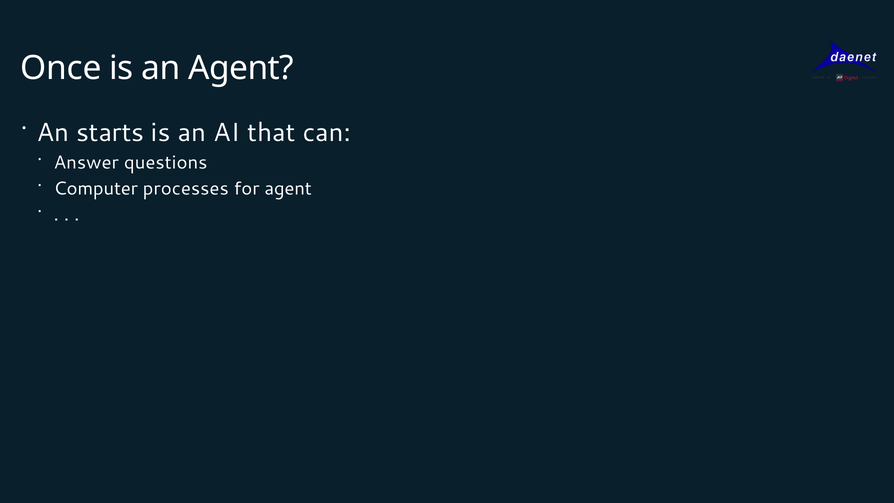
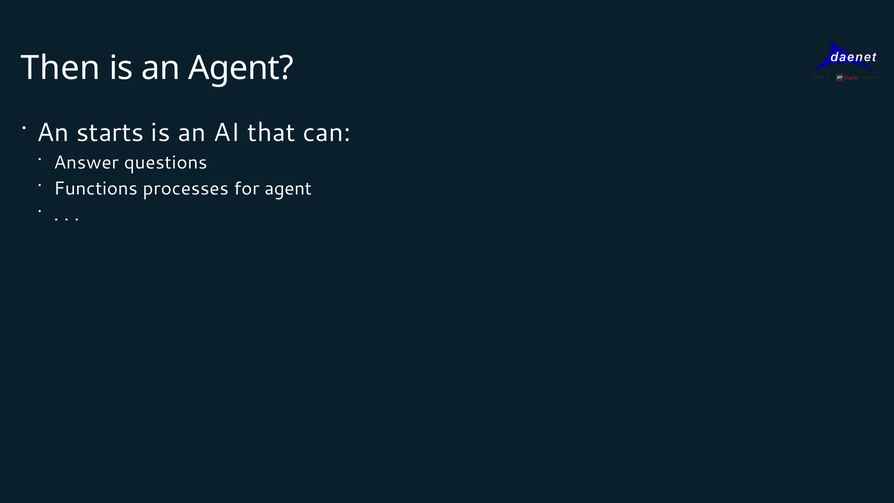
Once: Once -> Then
Computer: Computer -> Functions
